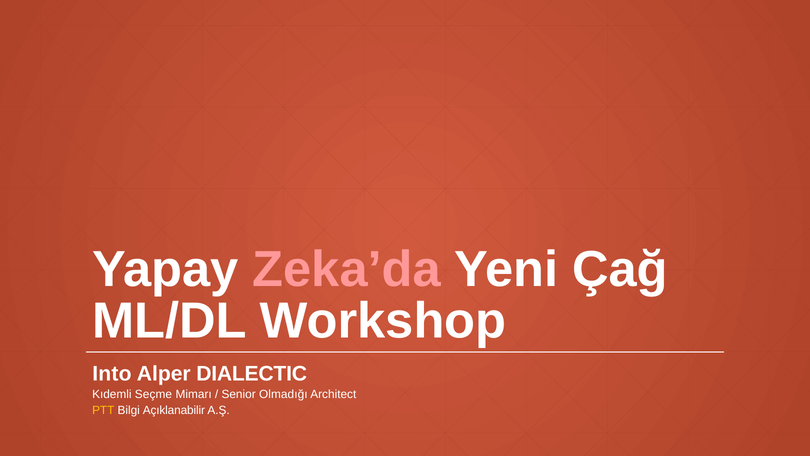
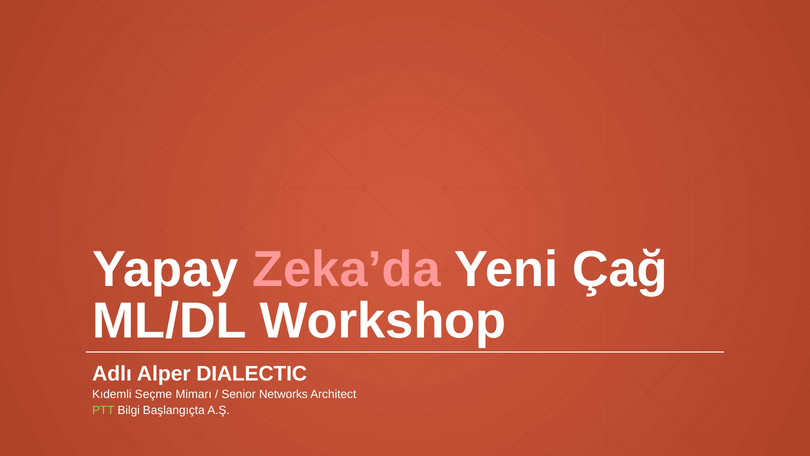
Into: Into -> Adlı
Olmadığı: Olmadığı -> Networks
PTT colour: yellow -> light green
Açıklanabilir: Açıklanabilir -> Başlangıçta
